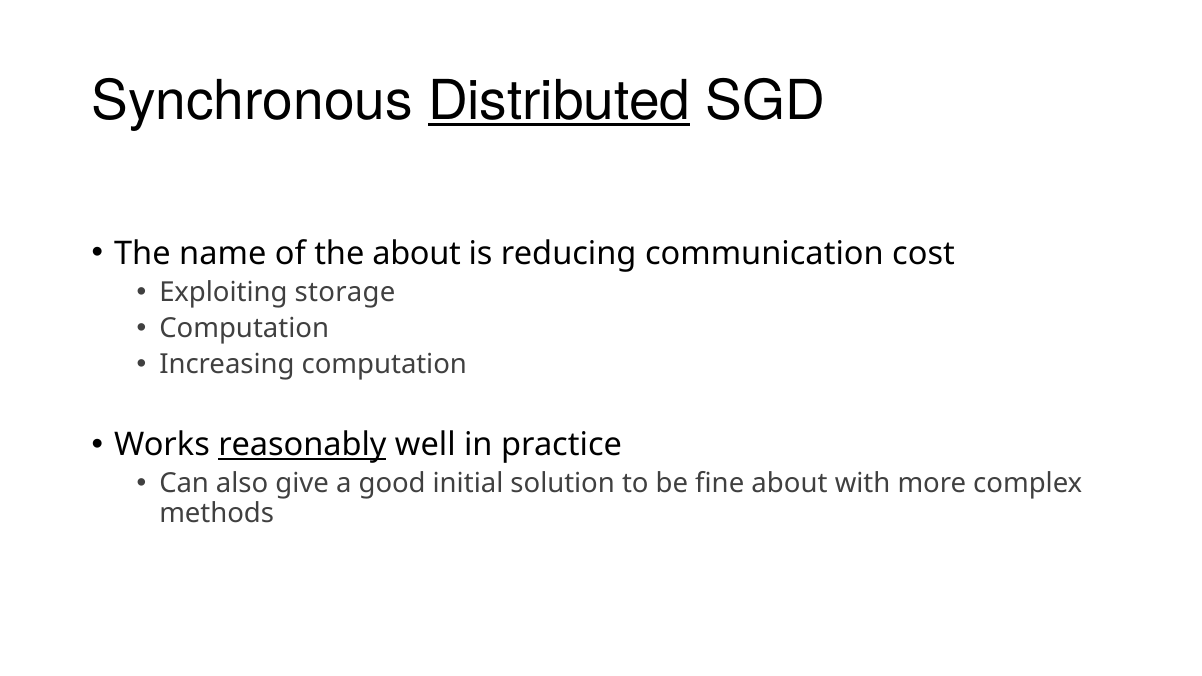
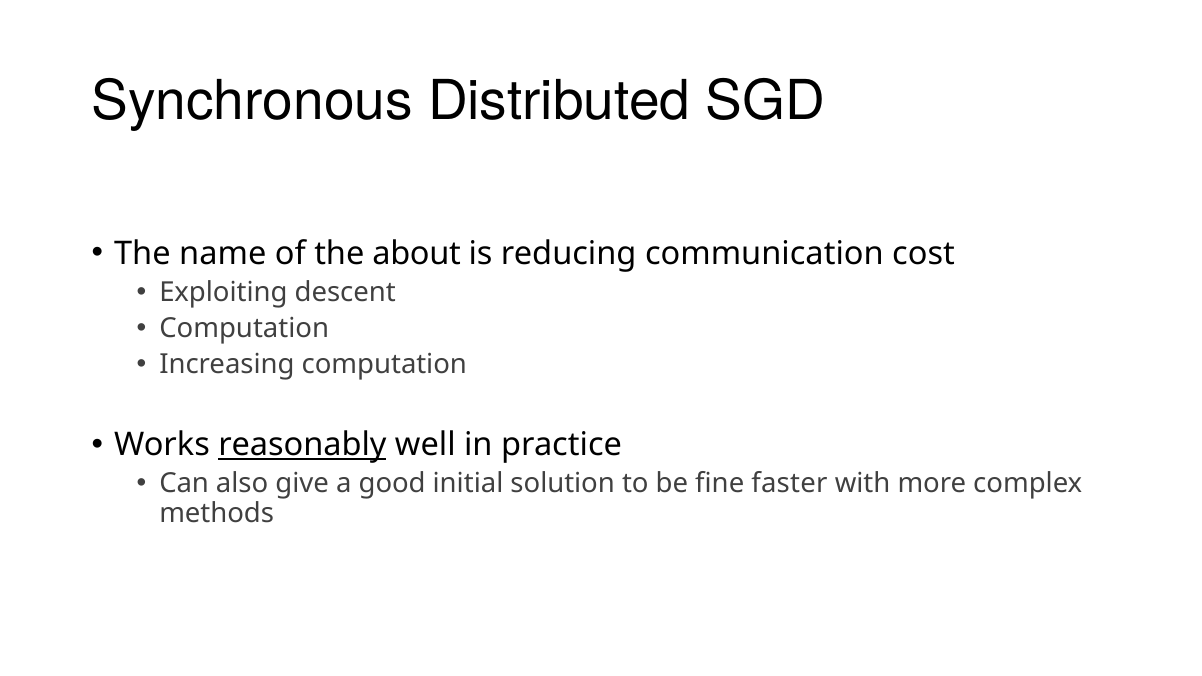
Distributed underline: present -> none
storage: storage -> descent
fine about: about -> faster
